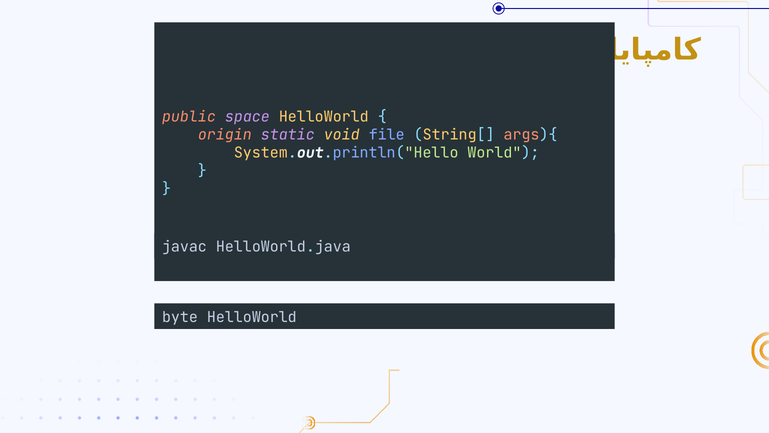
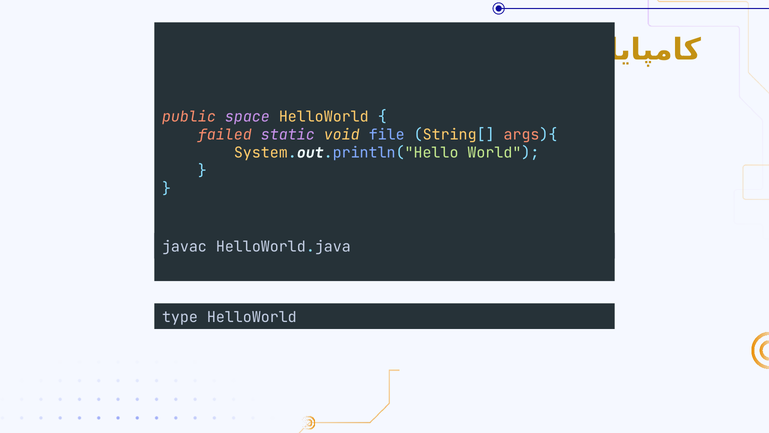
origin: origin -> failed
byte: byte -> type
